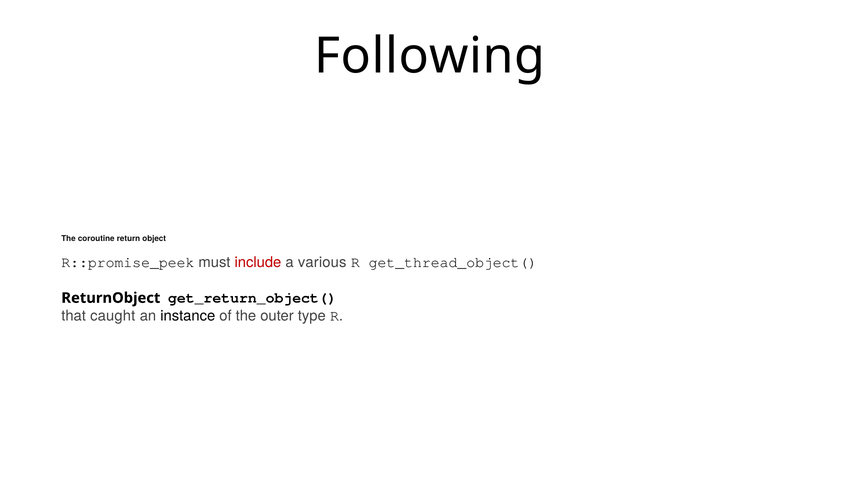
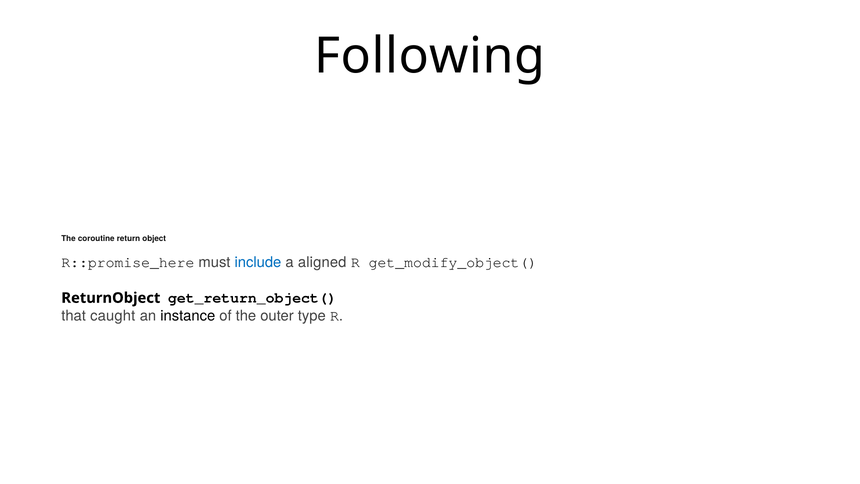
R::promise_peek: R::promise_peek -> R::promise_here
include colour: red -> blue
various: various -> aligned
get_thread_object(: get_thread_object( -> get_modify_object(
